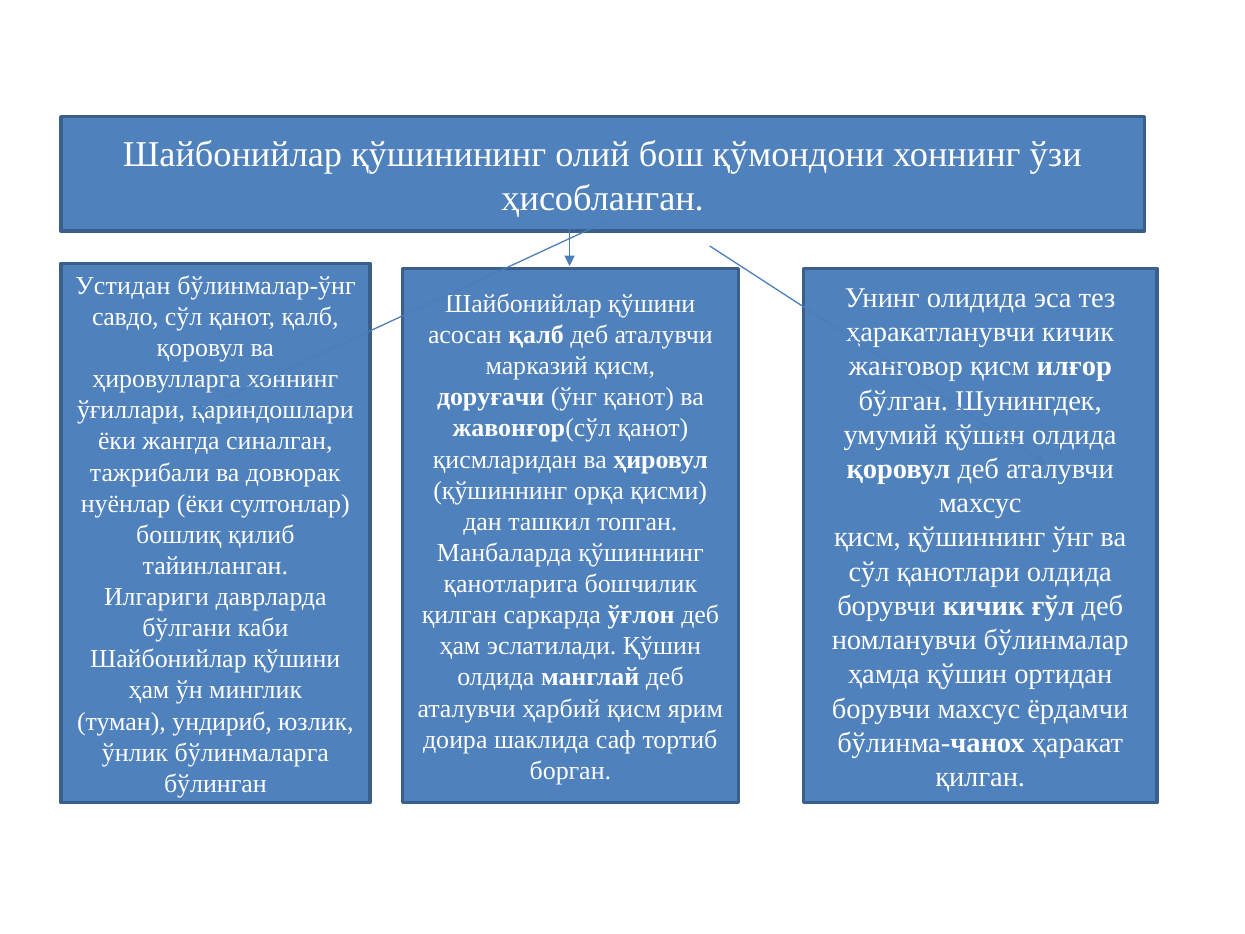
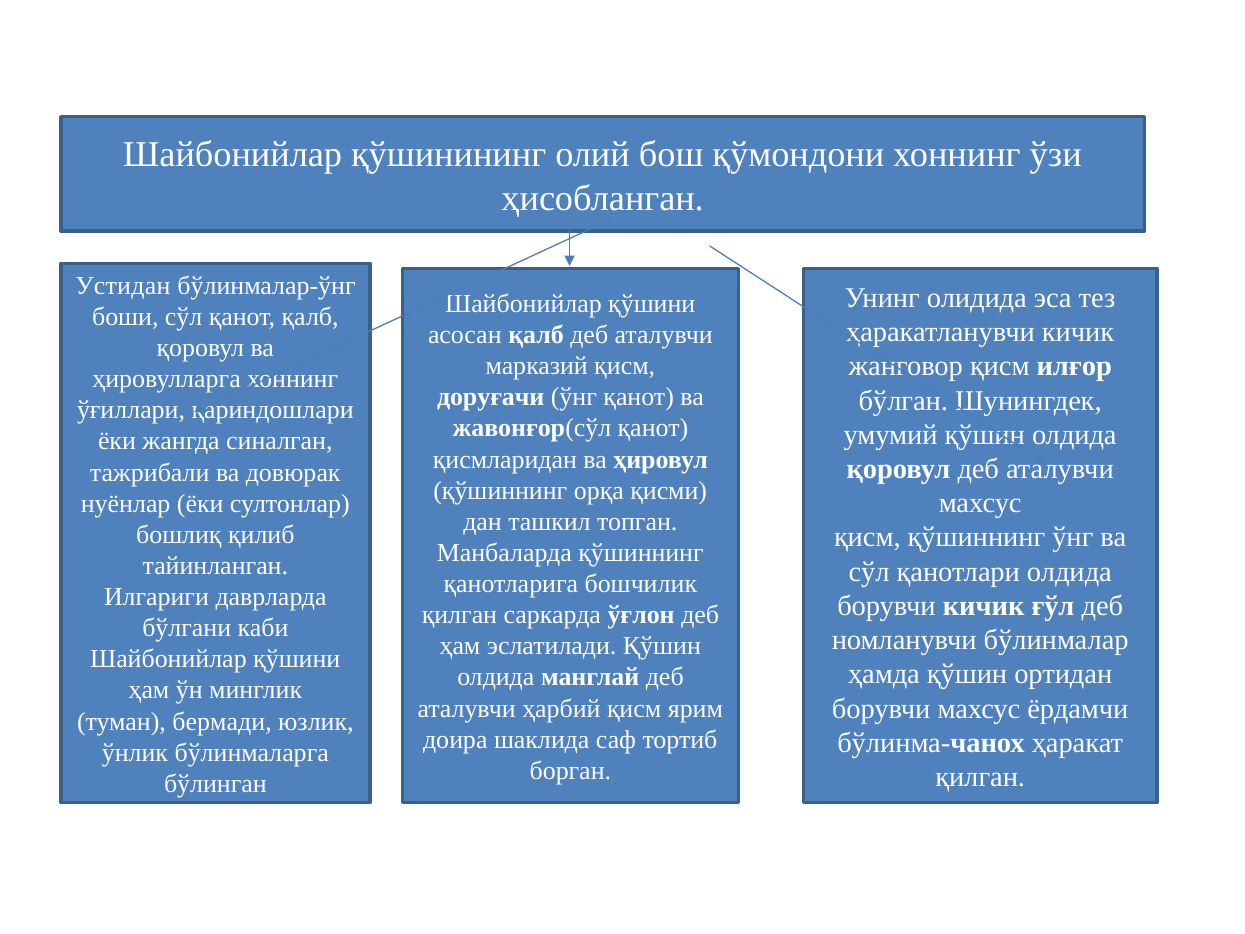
савдо: савдо -> боши
ундириб: ундириб -> бермади
